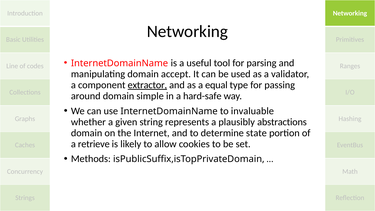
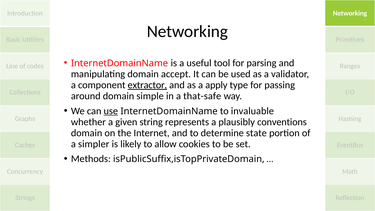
equal: equal -> apply
hard-safe: hard-safe -> that-safe
use underline: none -> present
abstractions: abstractions -> conventions
retrieve: retrieve -> simpler
